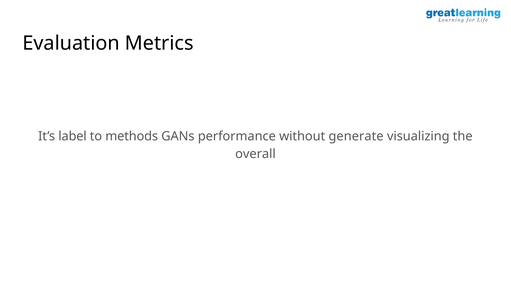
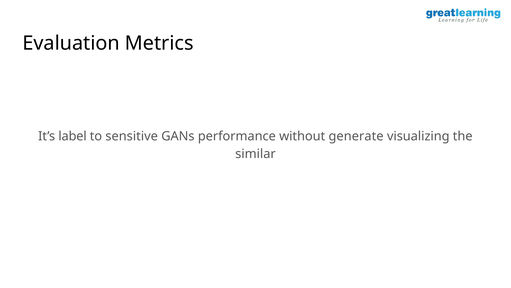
methods: methods -> sensitive
overall: overall -> similar
